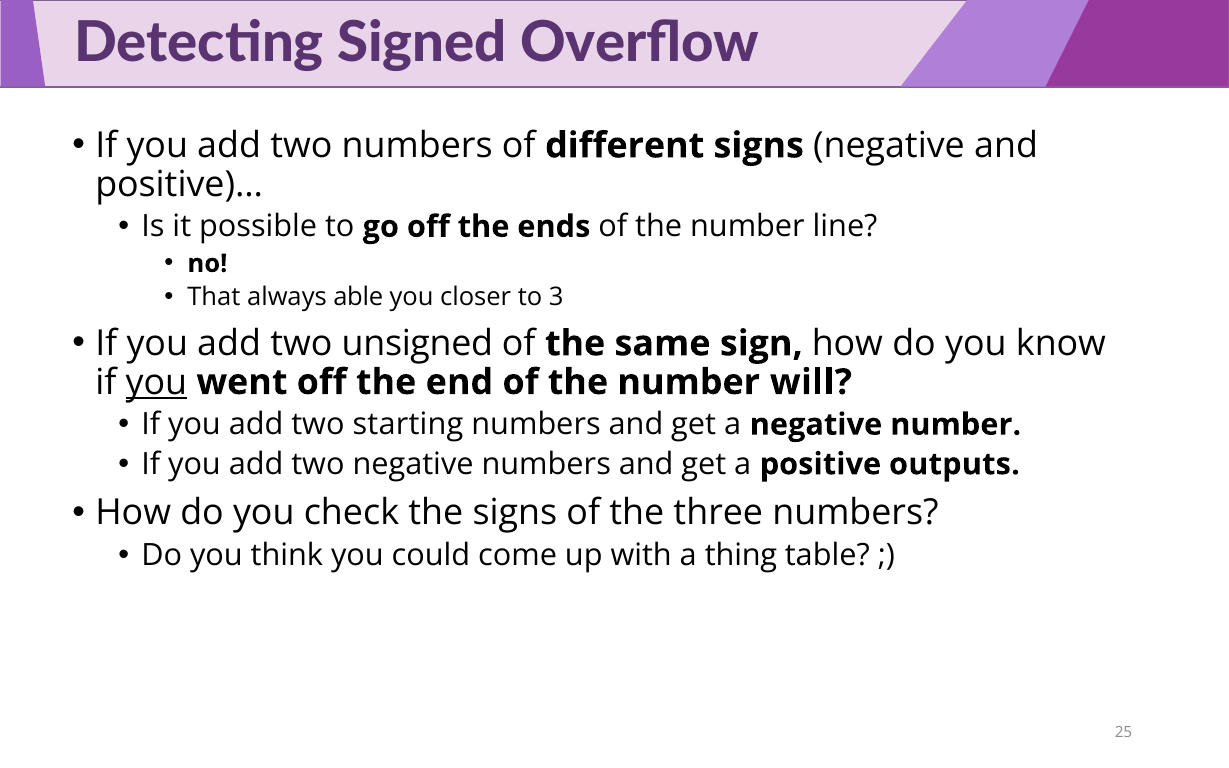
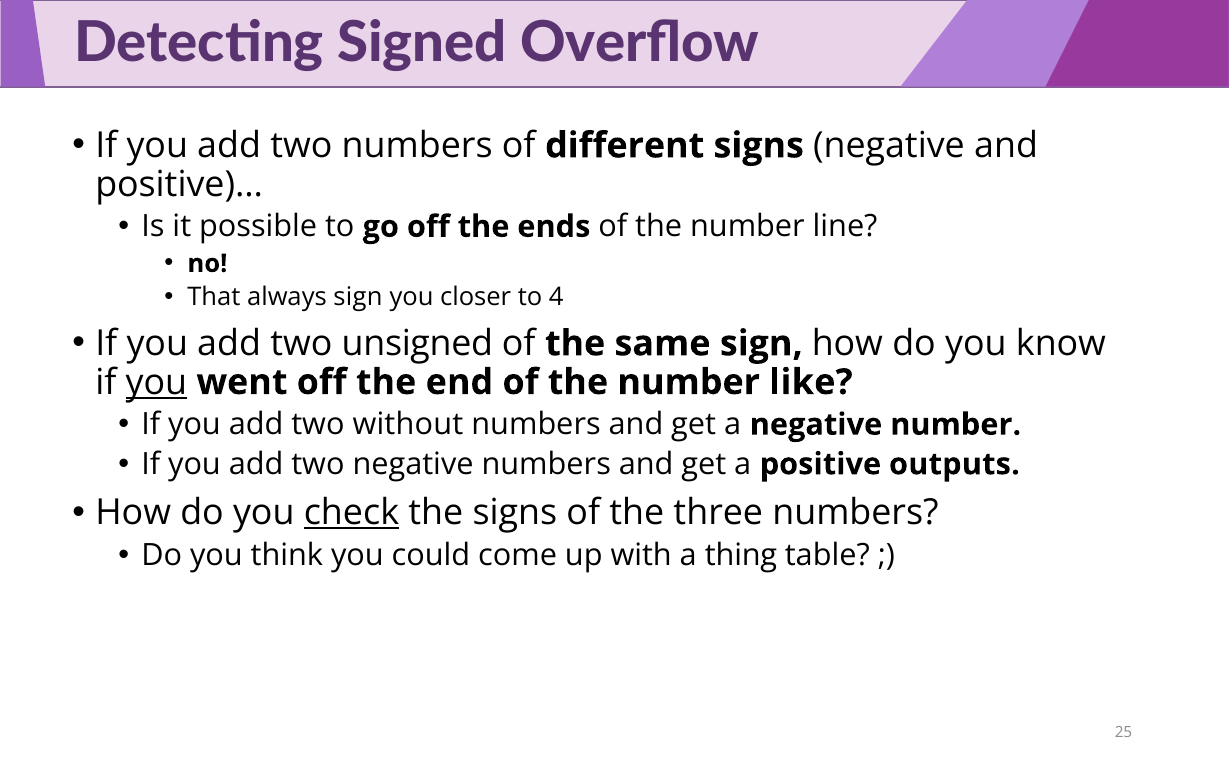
always able: able -> sign
3: 3 -> 4
will: will -> like
starting: starting -> without
check underline: none -> present
